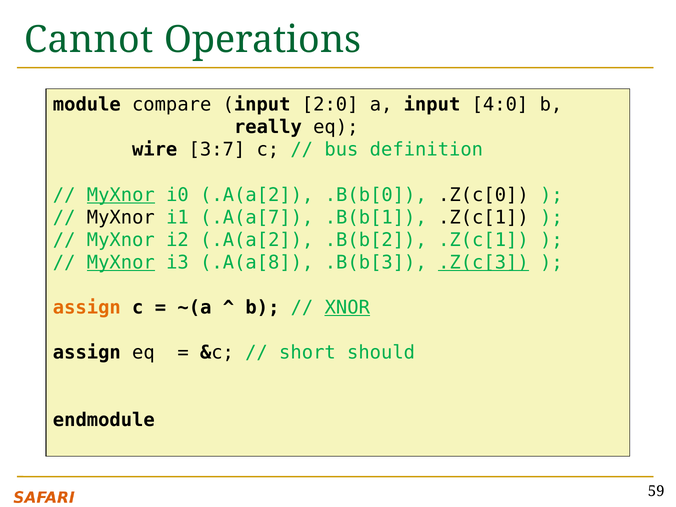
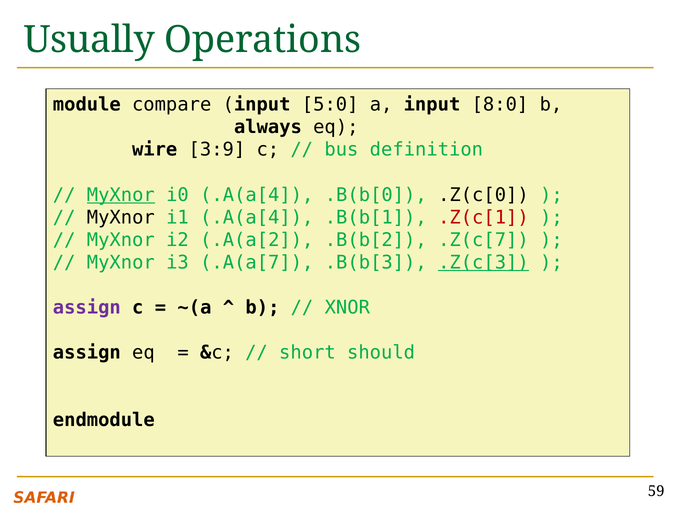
Cannot: Cannot -> Usually
2:0: 2:0 -> 5:0
4:0: 4:0 -> 8:0
really: really -> always
3:7: 3:7 -> 3:9
i0 .A(a[2: .A(a[2 -> .A(a[4
i1 .A(a[7: .A(a[7 -> .A(a[4
.Z(c[1 at (483, 217) colour: black -> red
.B(b[2 .Z(c[1: .Z(c[1 -> .Z(c[7
MyXnor at (121, 262) underline: present -> none
.A(a[8: .A(a[8 -> .A(a[7
assign at (87, 308) colour: orange -> purple
XNOR underline: present -> none
